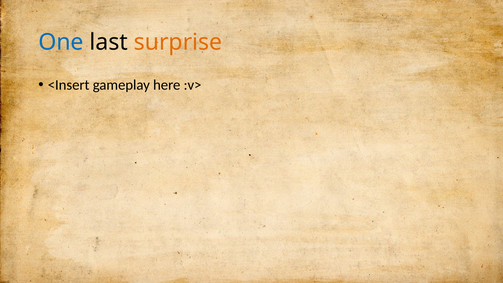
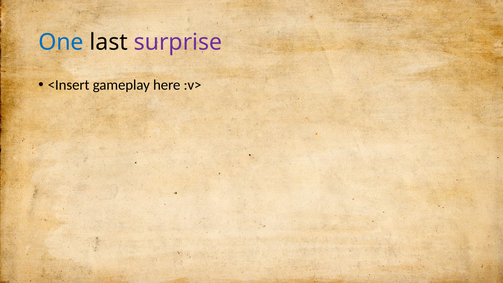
surprise colour: orange -> purple
